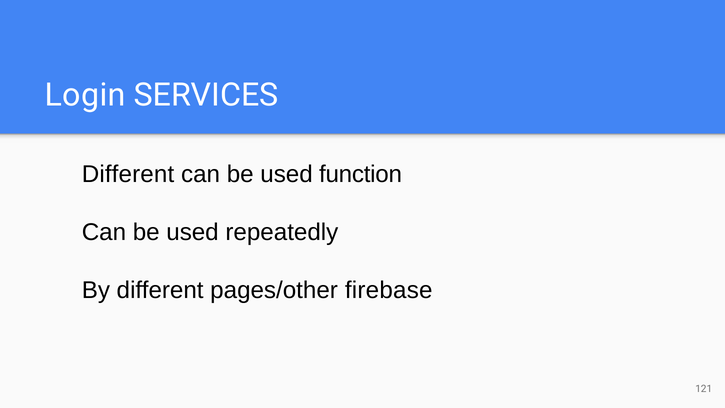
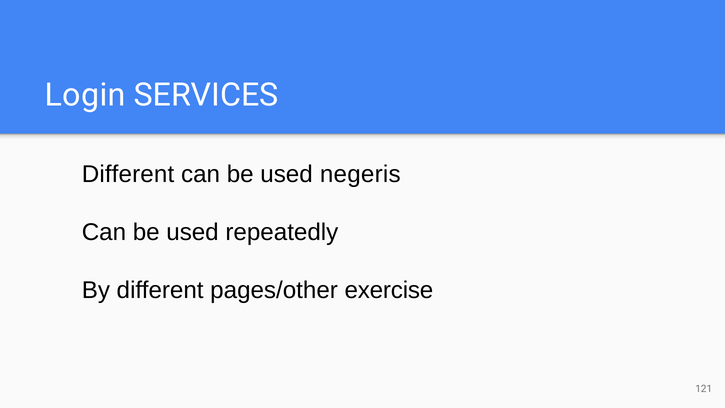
function: function -> negeris
firebase: firebase -> exercise
